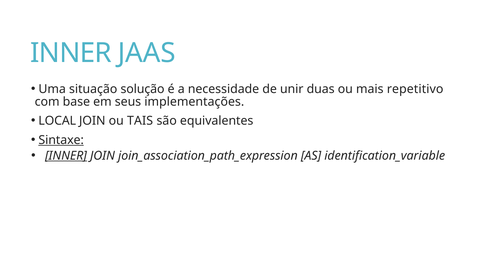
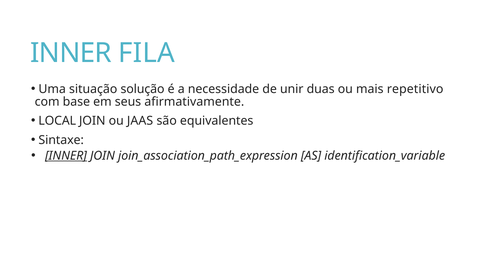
JAAS: JAAS -> FILA
implementações: implementações -> afirmativamente
TAIS: TAIS -> JAAS
Sintaxe underline: present -> none
